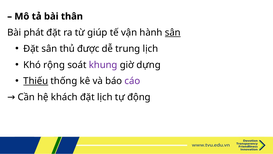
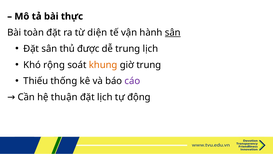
thân: thân -> thực
phát: phát -> toàn
giúp: giúp -> diện
khung colour: purple -> orange
giờ dựng: dựng -> trung
Thiếu underline: present -> none
khách: khách -> thuận
